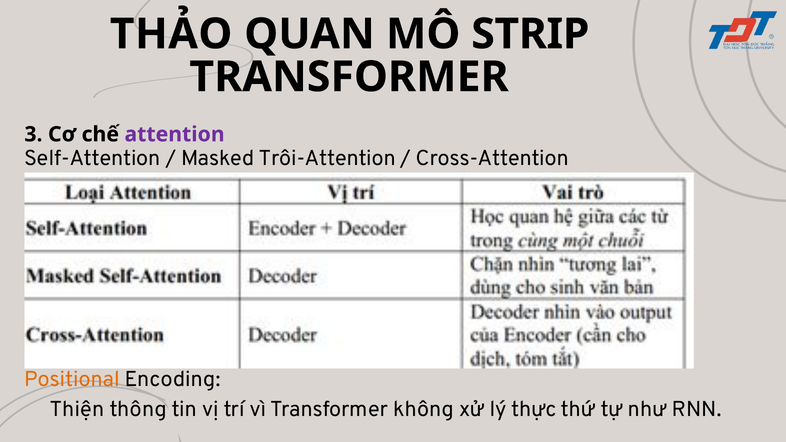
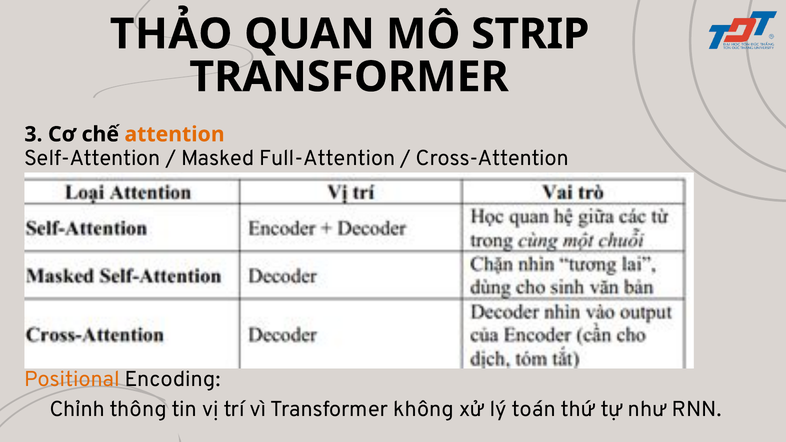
attention colour: purple -> orange
Trôi-Attention: Trôi-Attention -> Full-Attention
Thiện: Thiện -> Chỉnh
thực: thực -> toán
